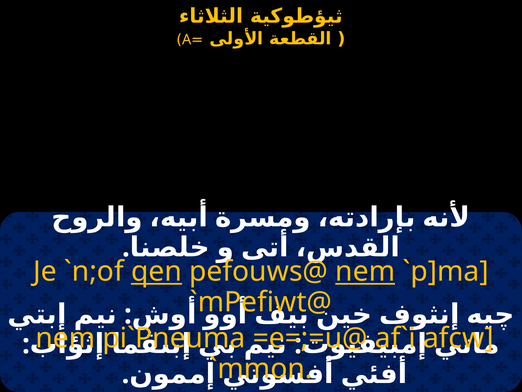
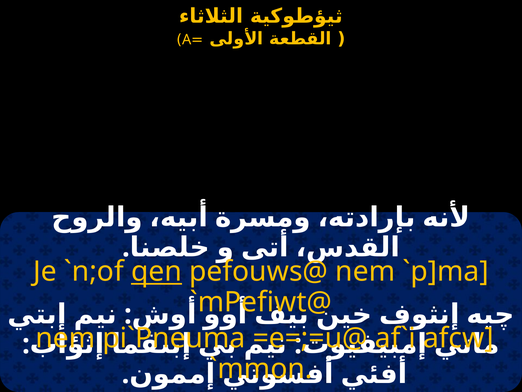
nem at (365, 271) underline: present -> none
